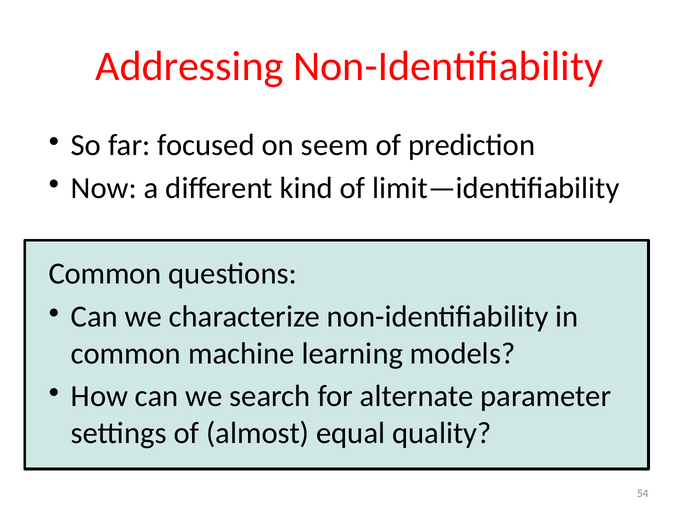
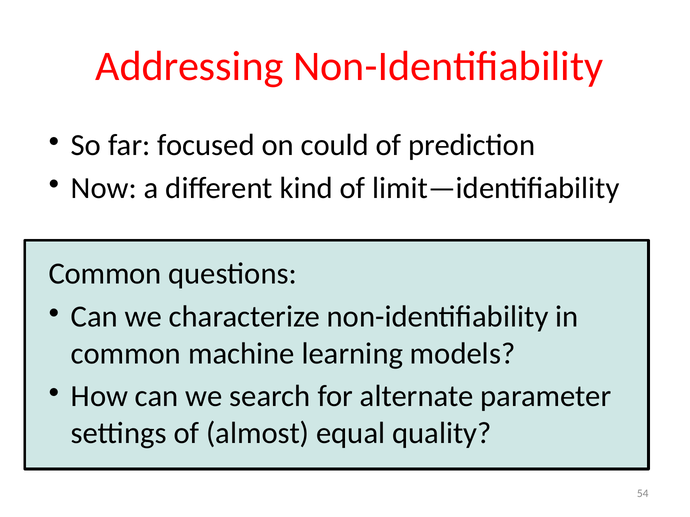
seem: seem -> could
